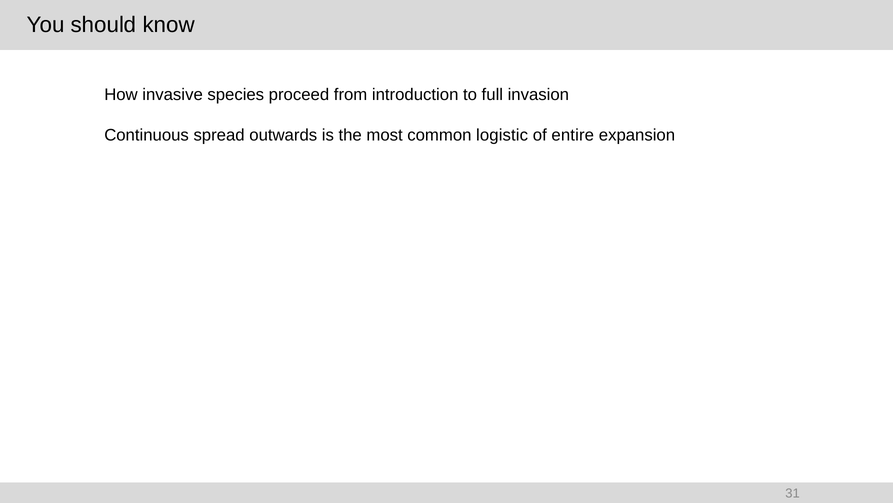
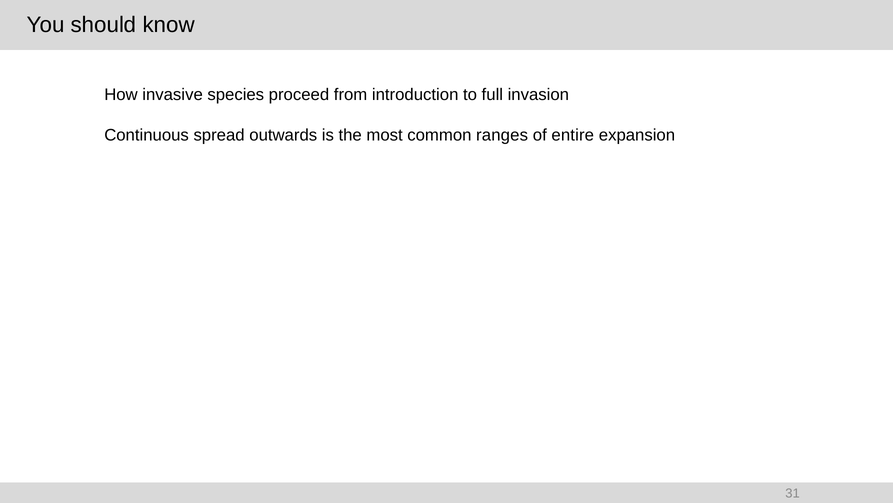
logistic: logistic -> ranges
